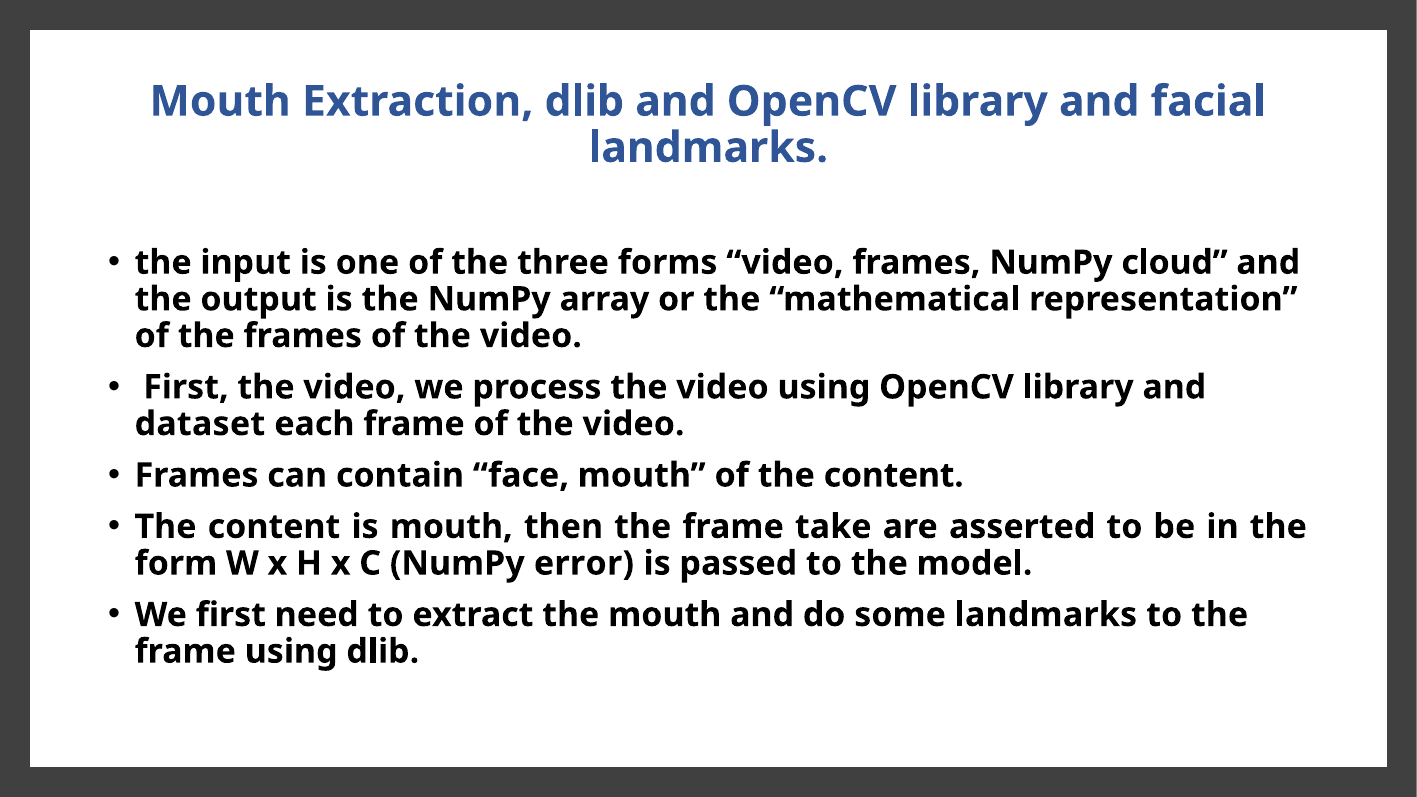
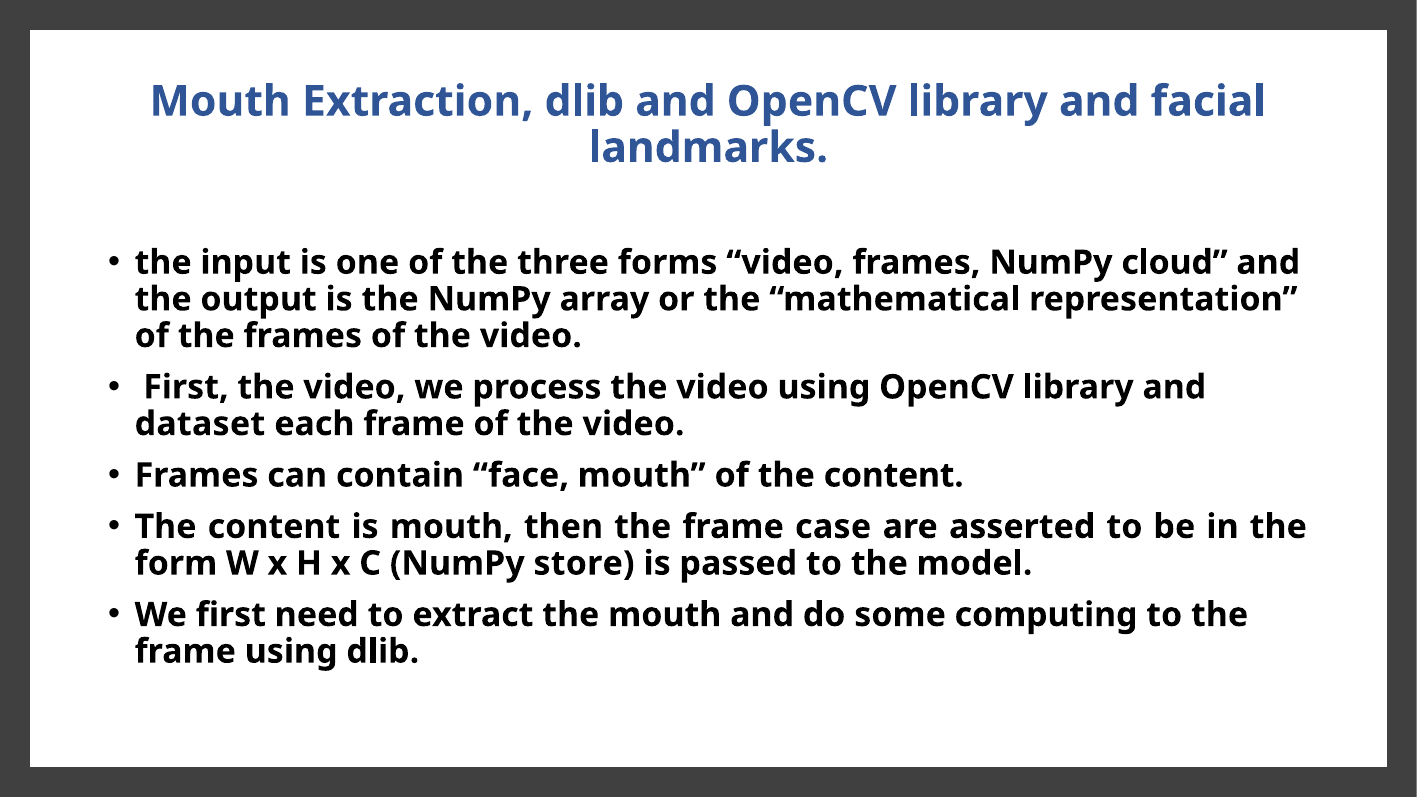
take: take -> case
error: error -> store
some landmarks: landmarks -> computing
